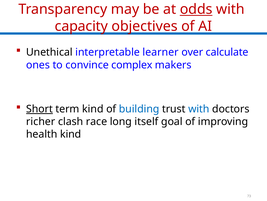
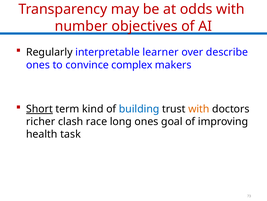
odds underline: present -> none
capacity: capacity -> number
Unethical: Unethical -> Regularly
calculate: calculate -> describe
with at (199, 109) colour: blue -> orange
long itself: itself -> ones
health kind: kind -> task
